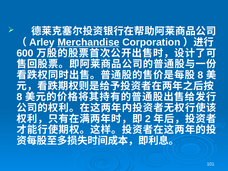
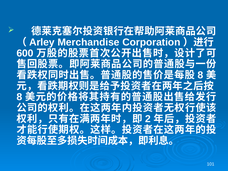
Merchandise underline: present -> none
